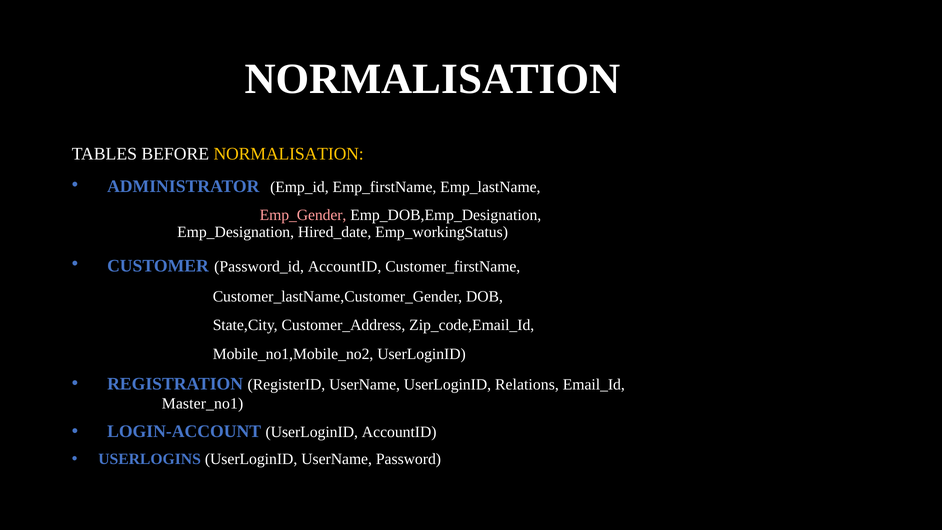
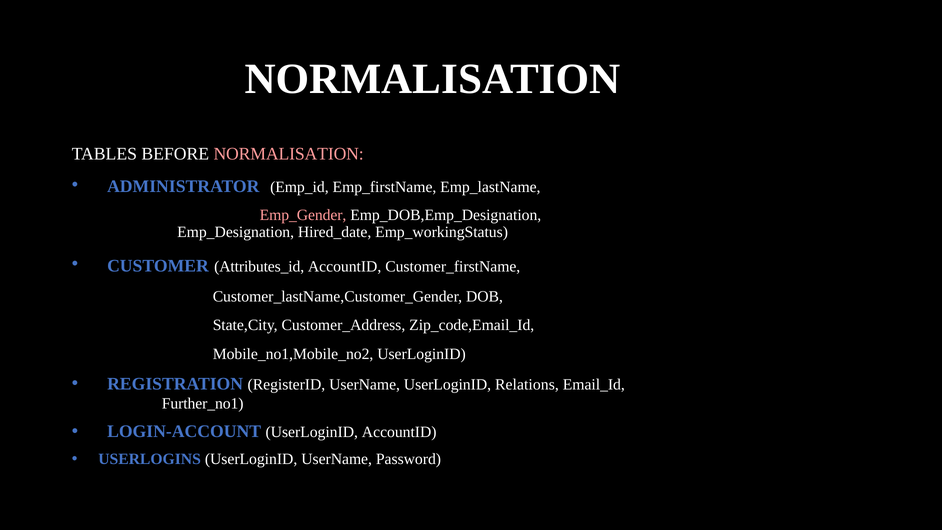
NORMALISATION at (289, 154) colour: yellow -> pink
Password_id: Password_id -> Attributes_id
Master_no1: Master_no1 -> Further_no1
